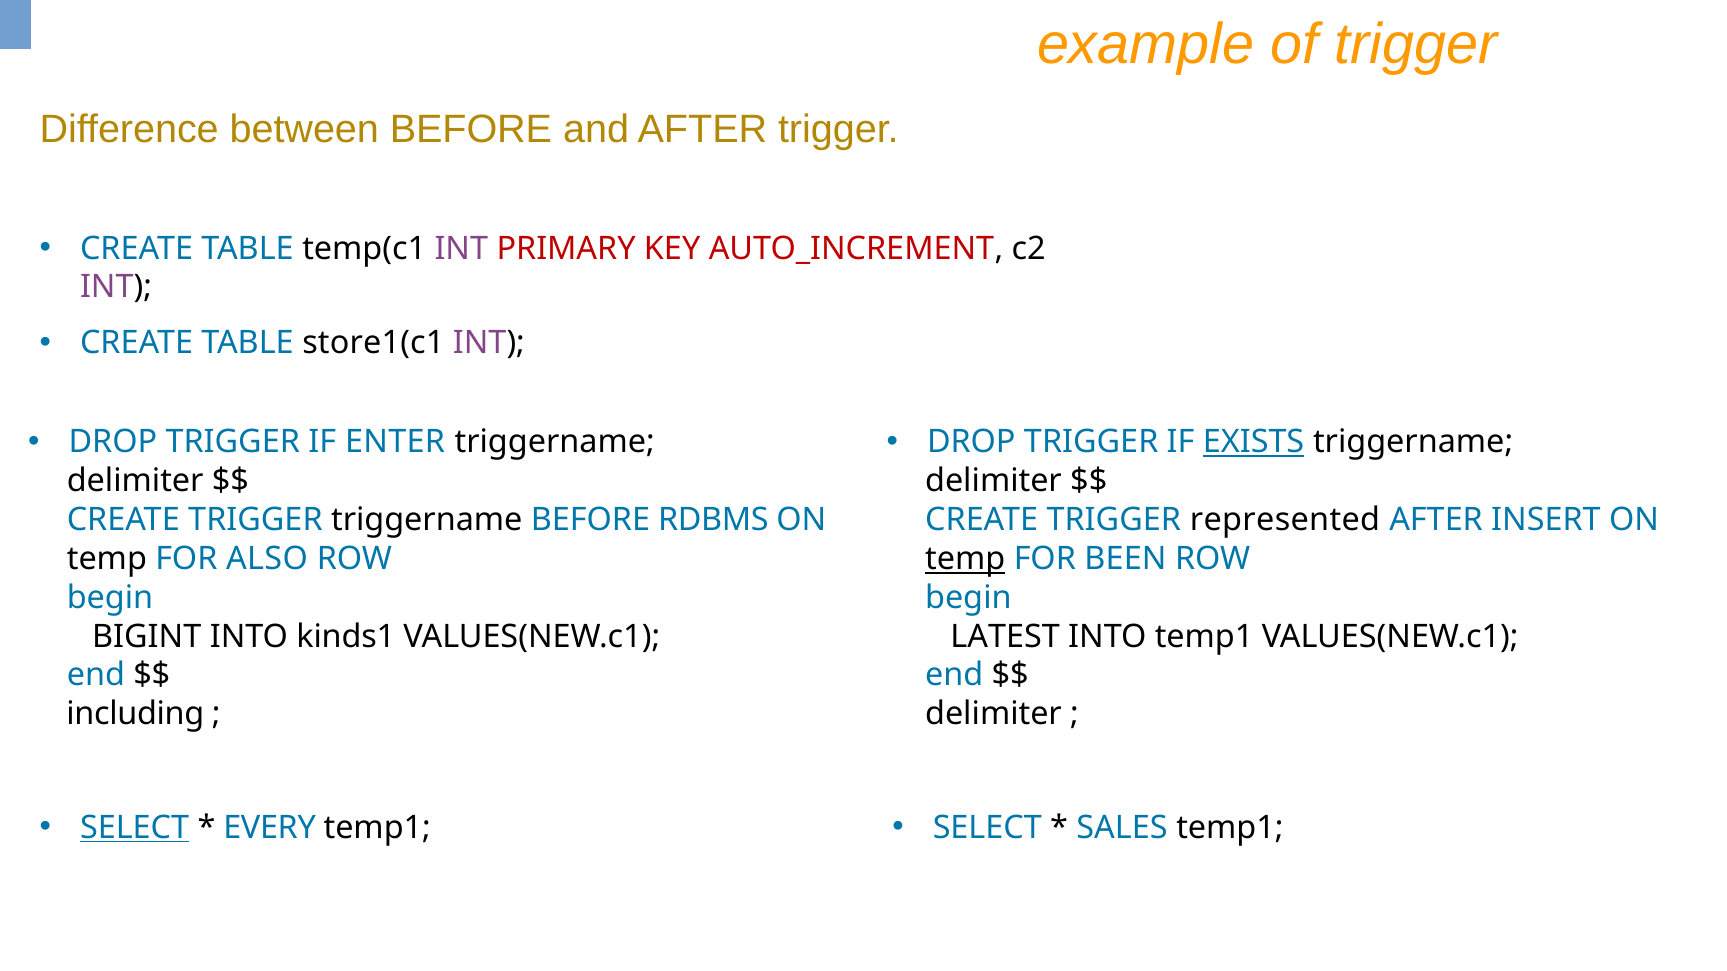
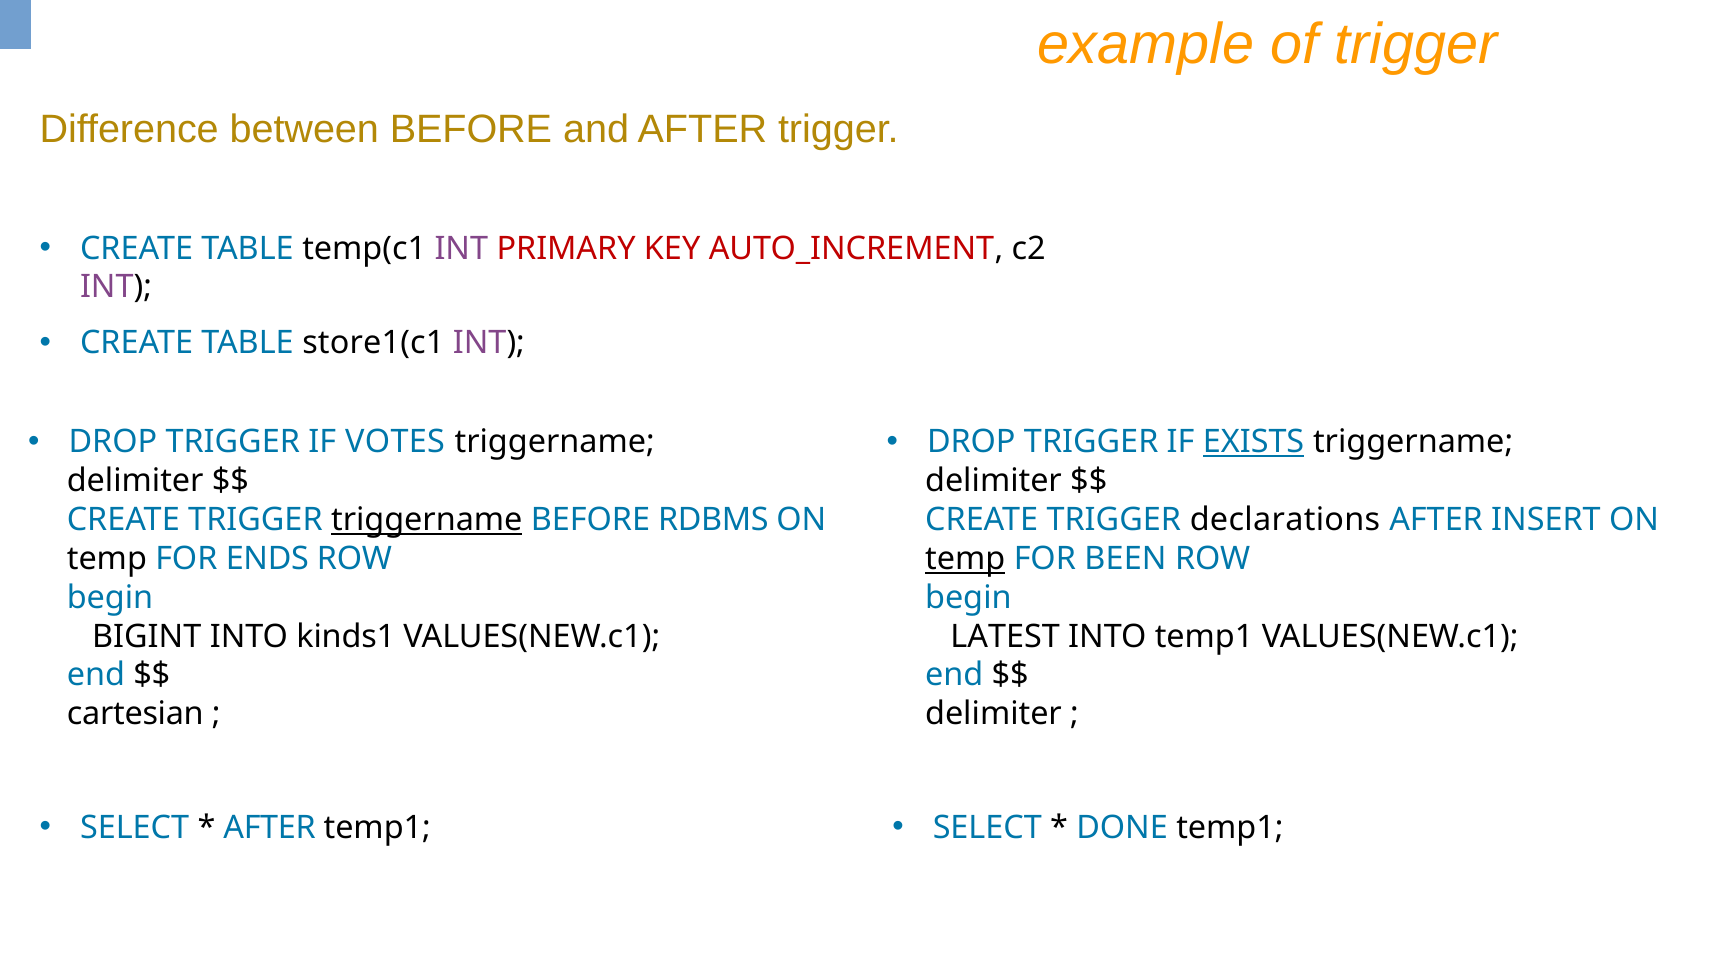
ENTER: ENTER -> VOTES
triggername at (427, 520) underline: none -> present
represented: represented -> declarations
ALSO: ALSO -> ENDS
including: including -> cartesian
SELECT at (135, 828) underline: present -> none
EVERY at (270, 828): EVERY -> AFTER
SALES: SALES -> DONE
